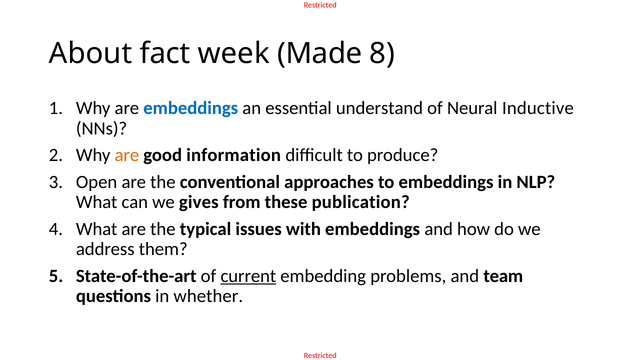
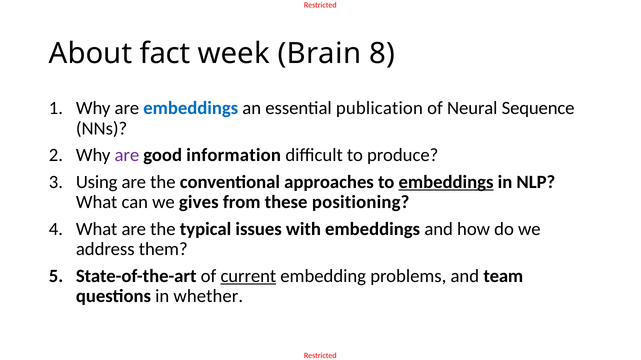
Made: Made -> Brain
understand: understand -> publication
Inductive: Inductive -> Sequence
are at (127, 155) colour: orange -> purple
Open: Open -> Using
embeddings at (446, 182) underline: none -> present
publication: publication -> positioning
